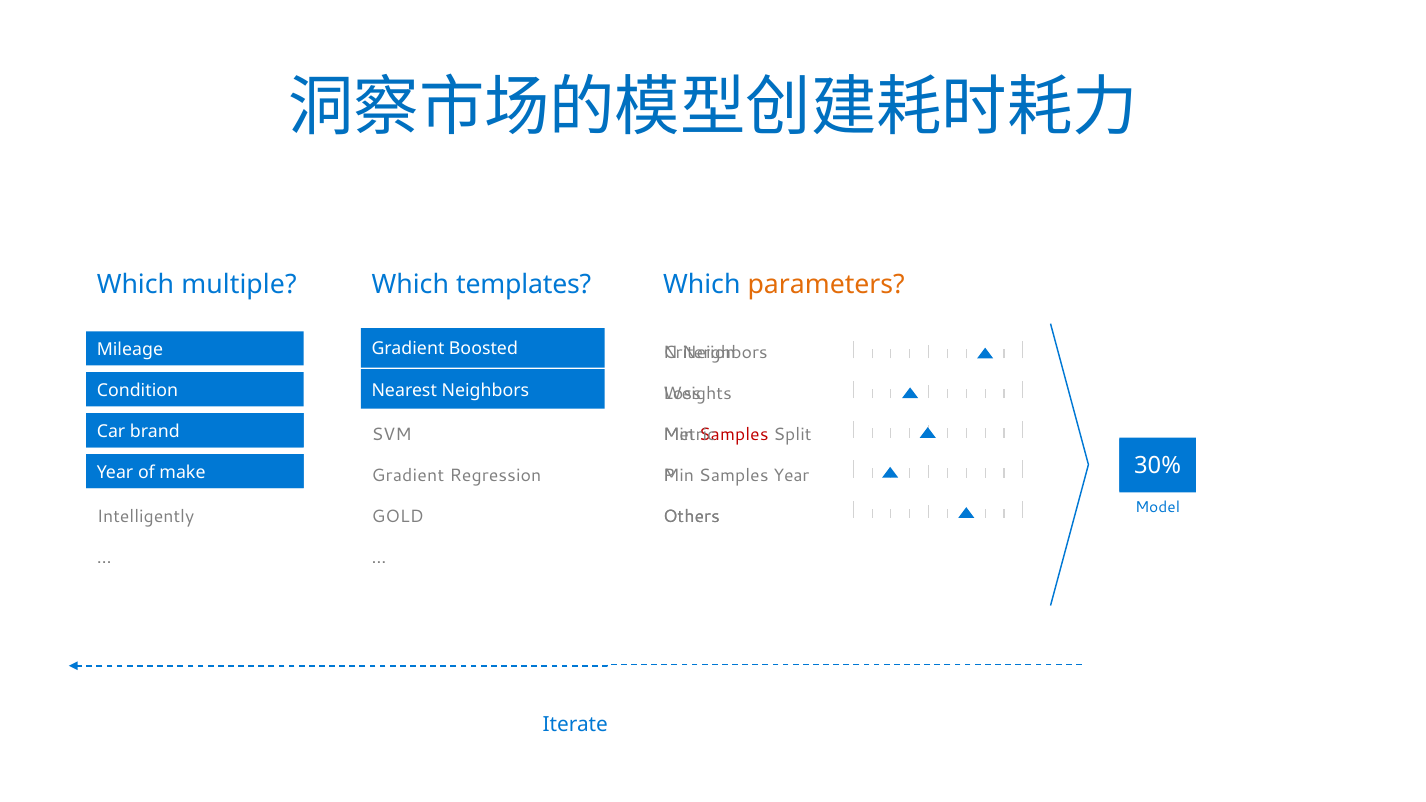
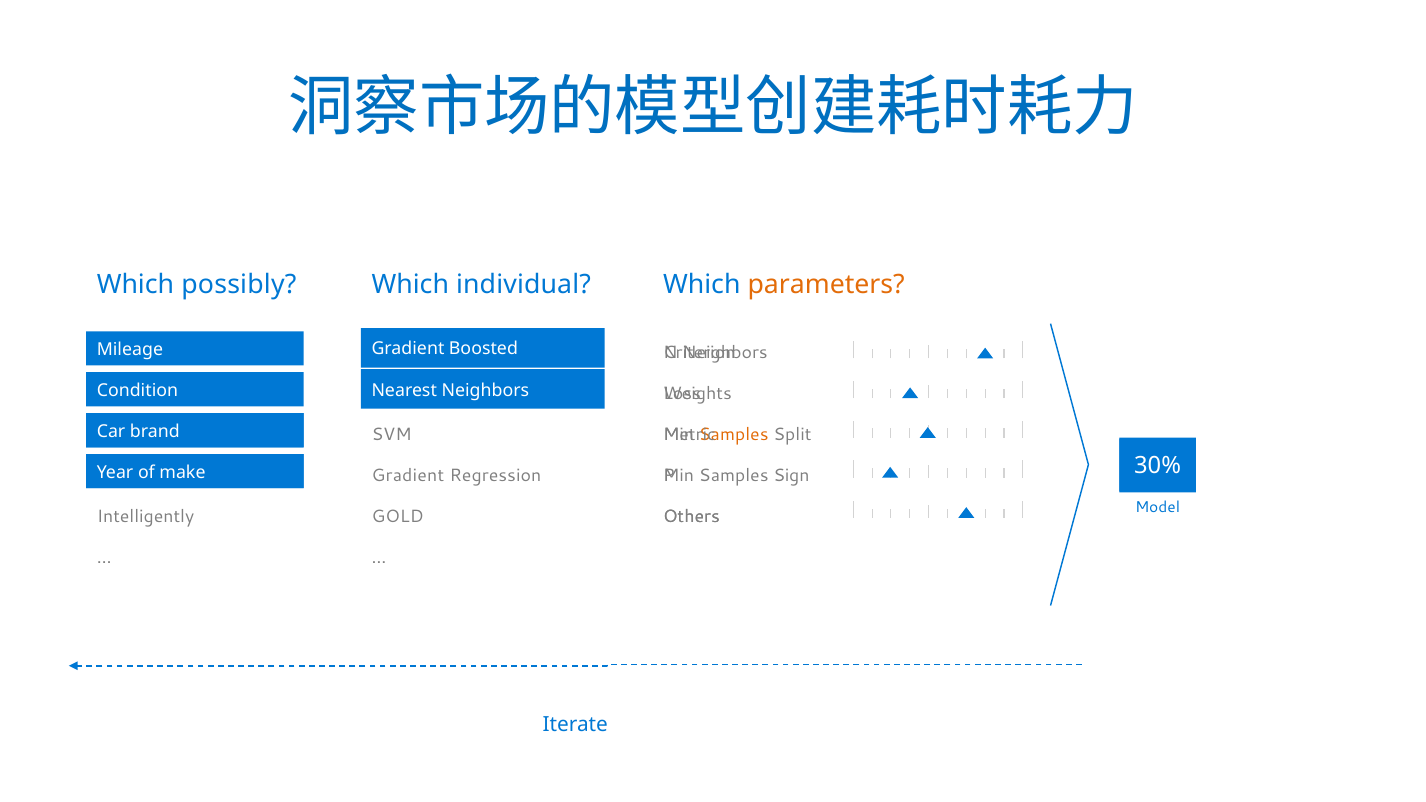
multiple: multiple -> possibly
templates: templates -> individual
Samples at (734, 435) colour: red -> orange
Samples Year: Year -> Sign
